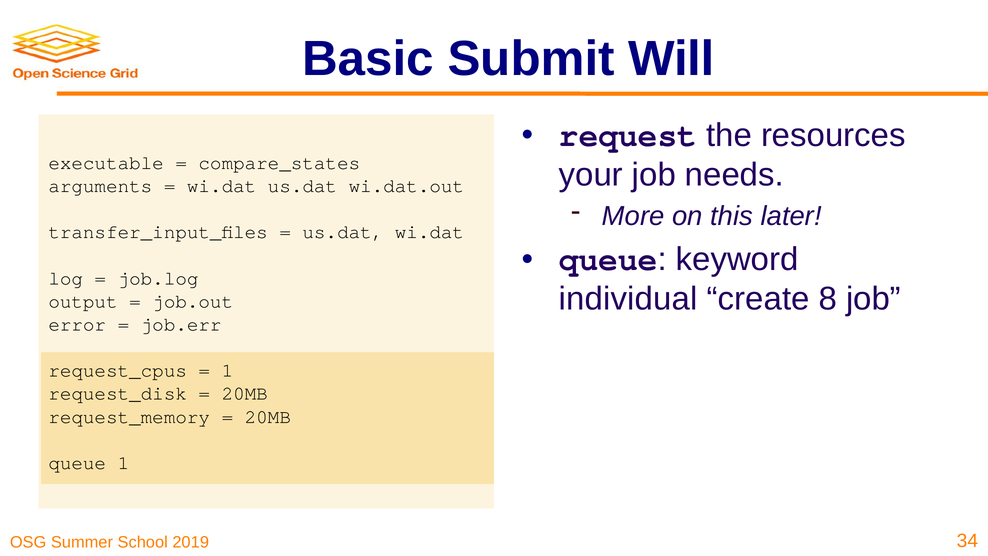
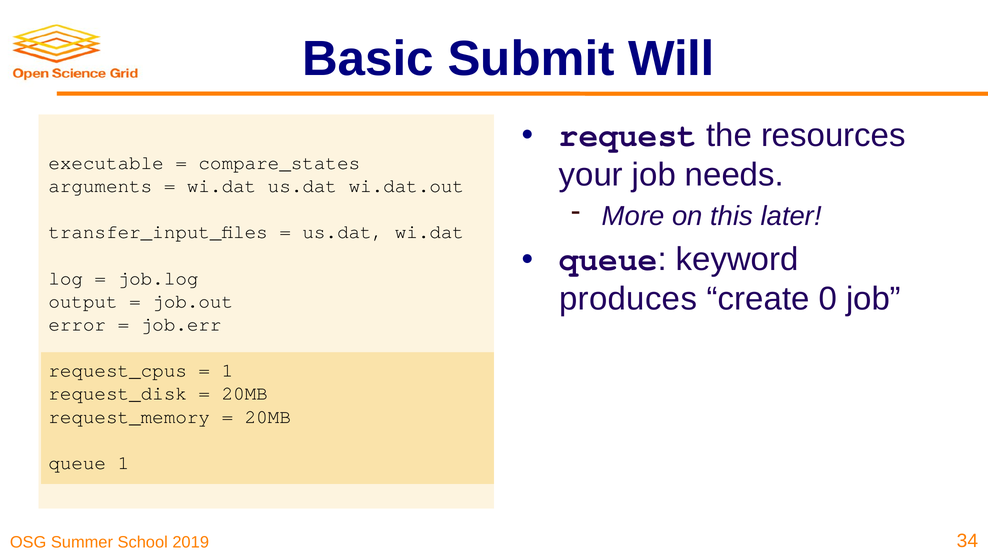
individual: individual -> produces
8: 8 -> 0
